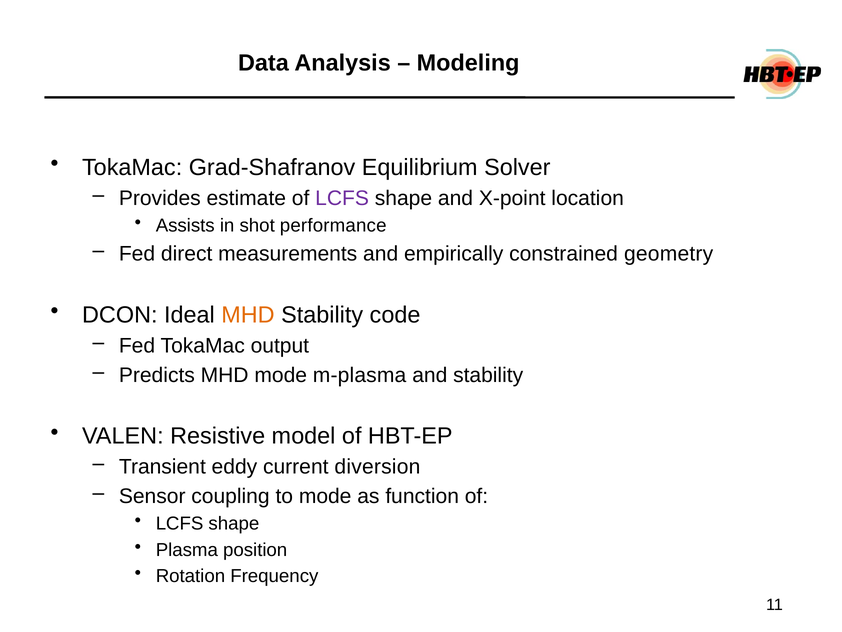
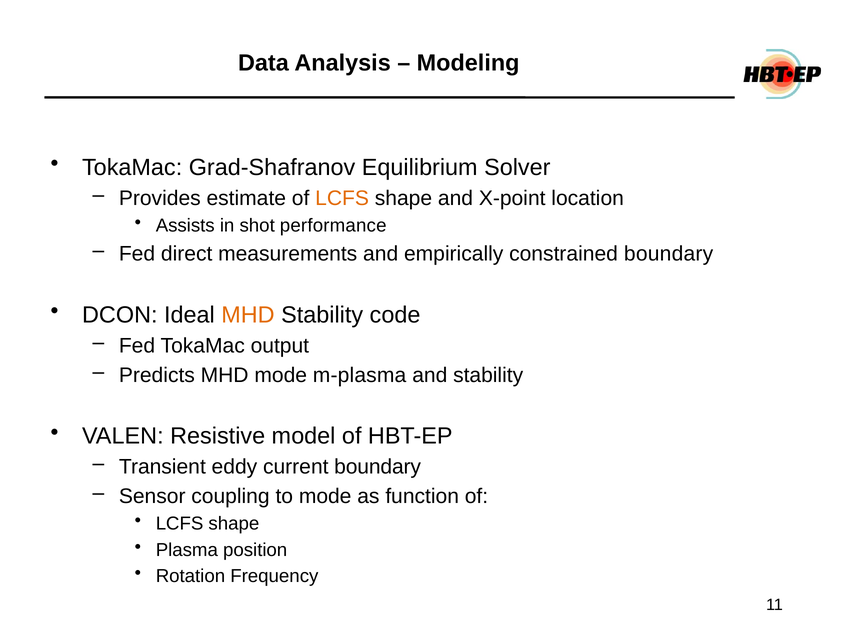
LCFS at (342, 198) colour: purple -> orange
constrained geometry: geometry -> boundary
current diversion: diversion -> boundary
